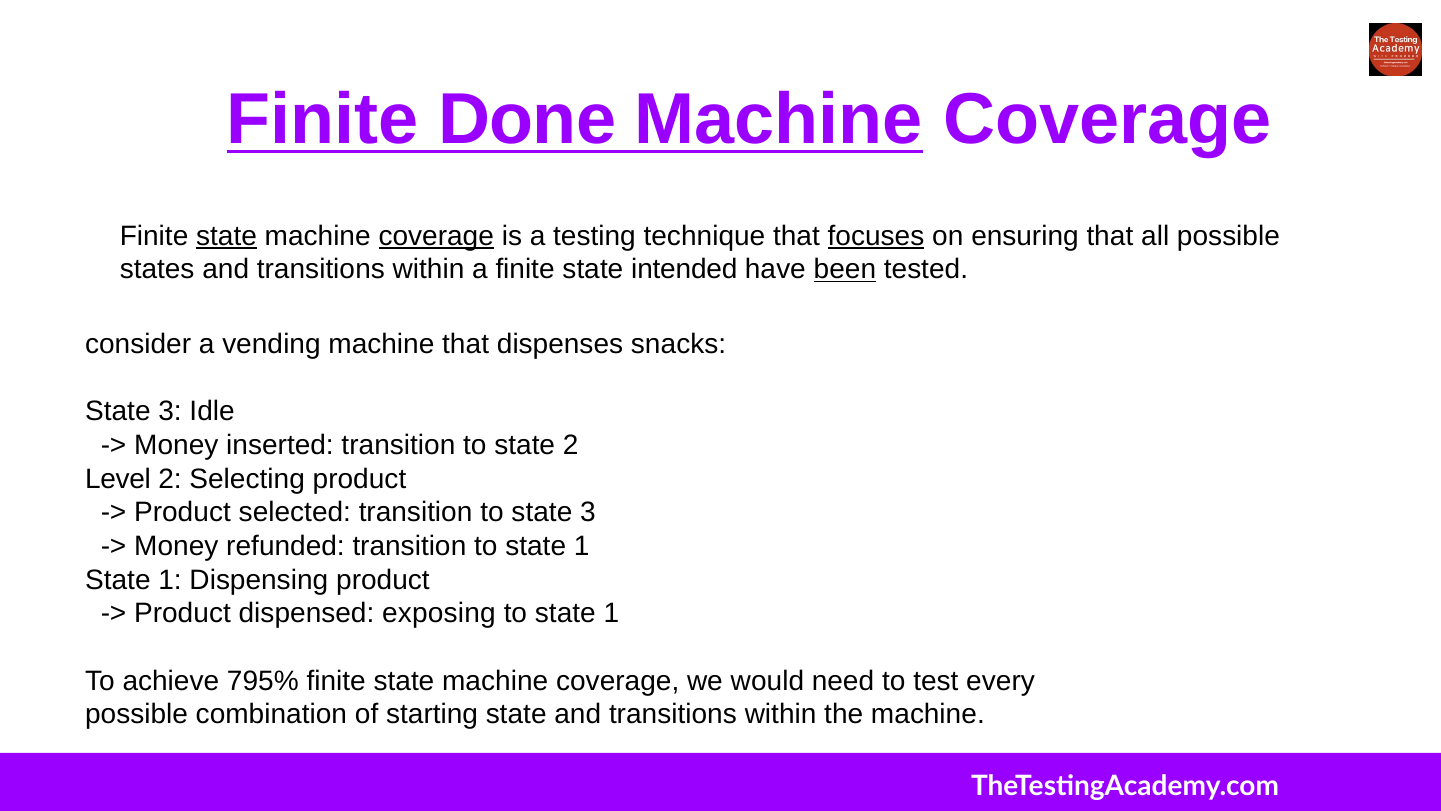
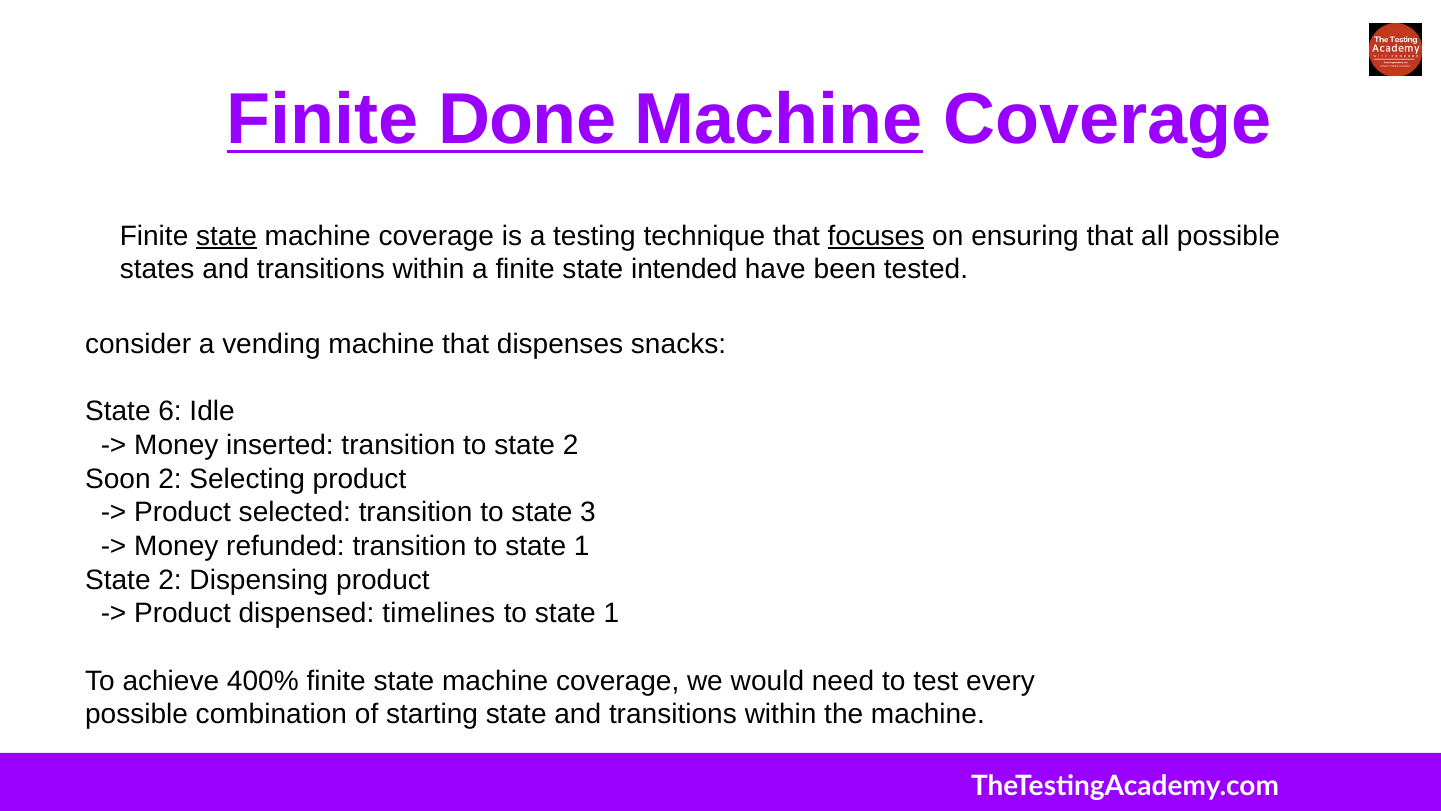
coverage at (436, 236) underline: present -> none
been underline: present -> none
3 at (170, 411): 3 -> 6
Level: Level -> Soon
1 at (170, 580): 1 -> 2
exposing: exposing -> timelines
795%: 795% -> 400%
